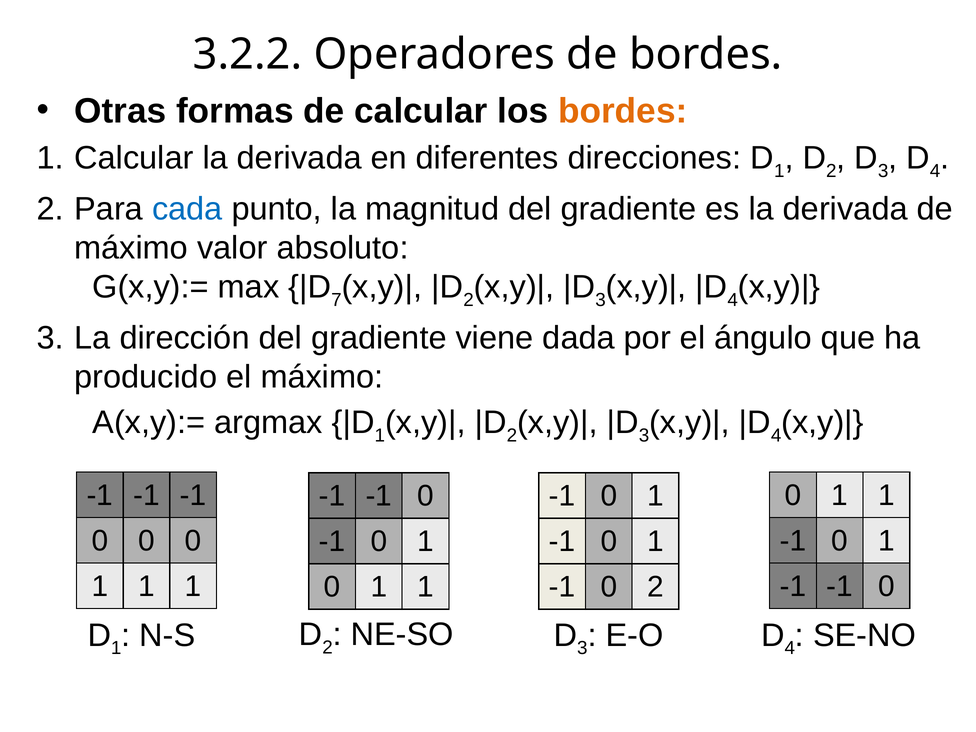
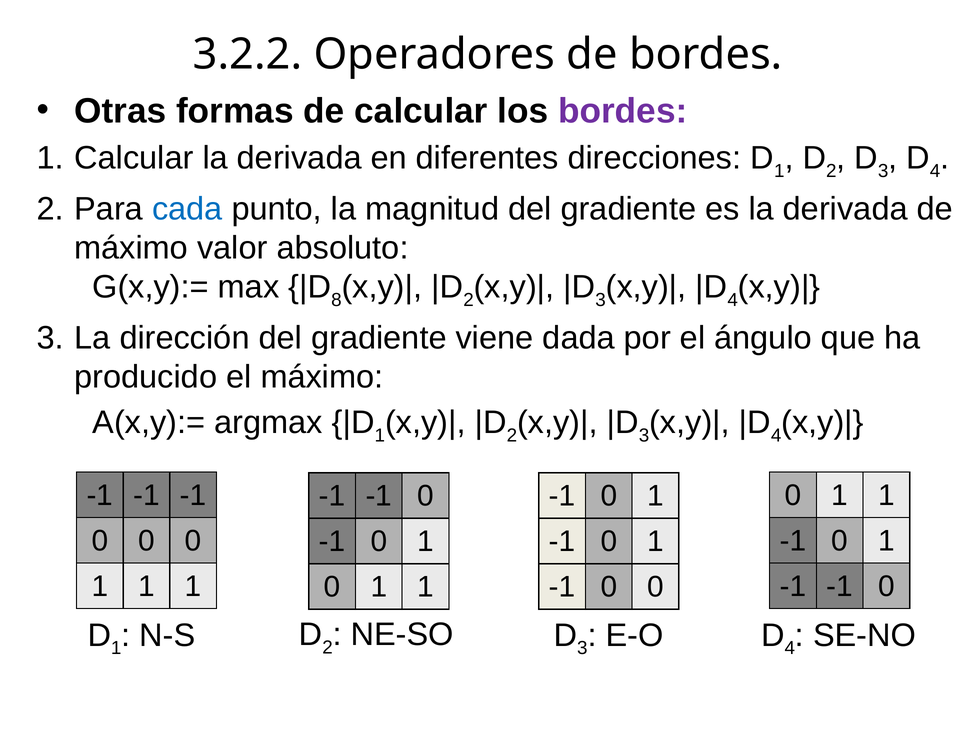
bordes at (623, 111) colour: orange -> purple
7: 7 -> 8
2 at (655, 587): 2 -> 0
